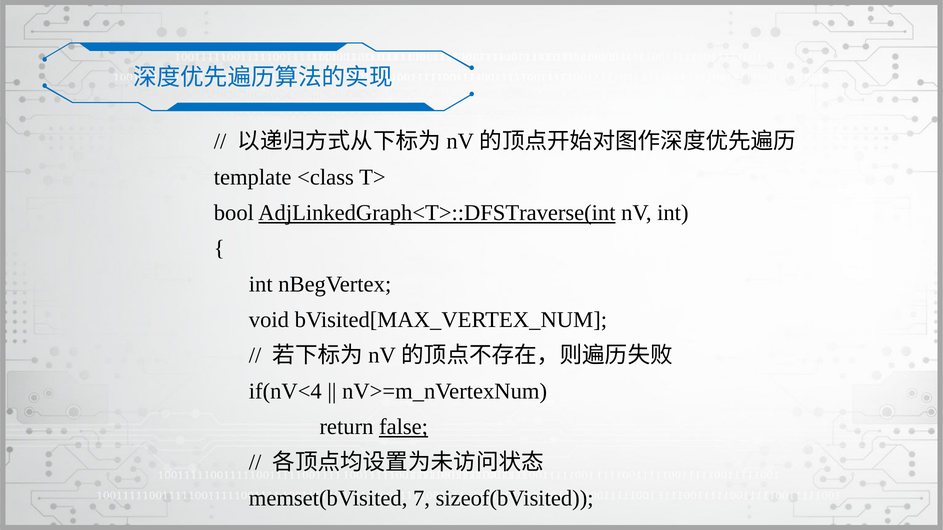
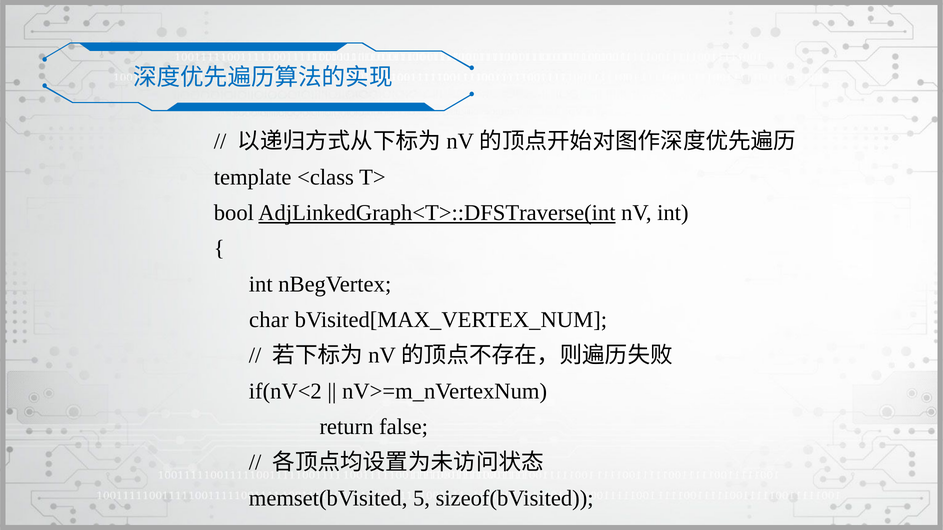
void: void -> char
if(nV<4: if(nV<4 -> if(nV<2
false underline: present -> none
7: 7 -> 5
